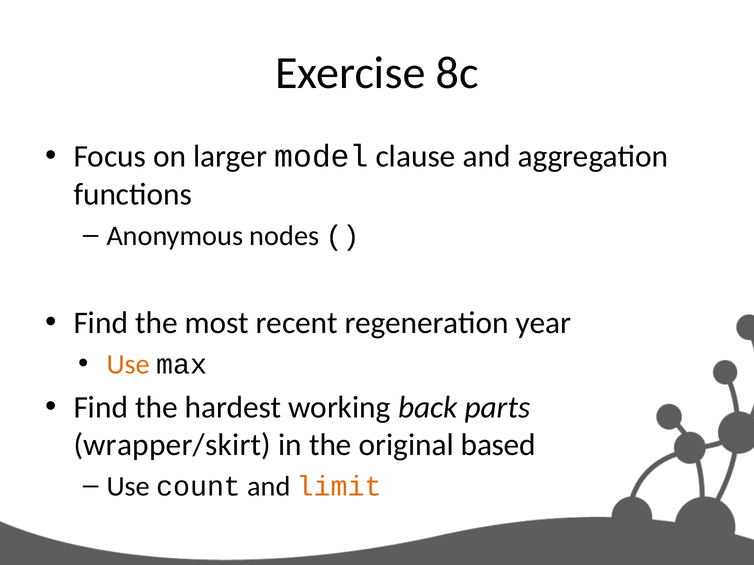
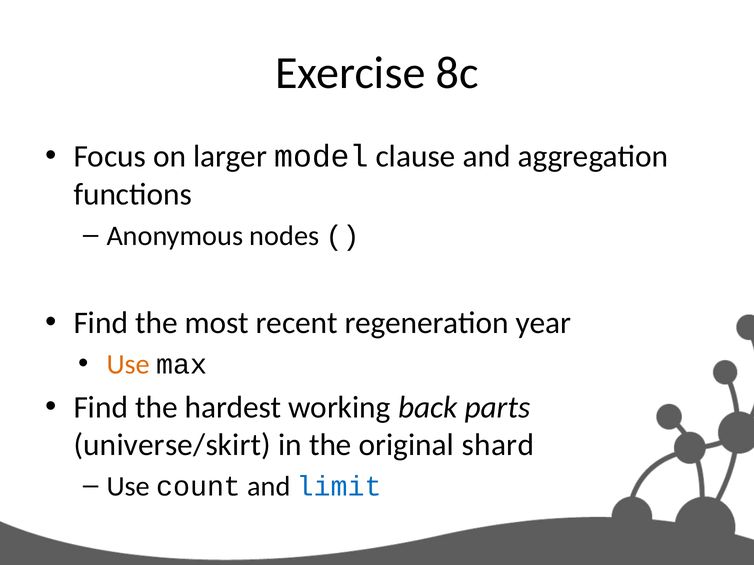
wrapper/skirt: wrapper/skirt -> universe/skirt
based: based -> shard
limit colour: orange -> blue
